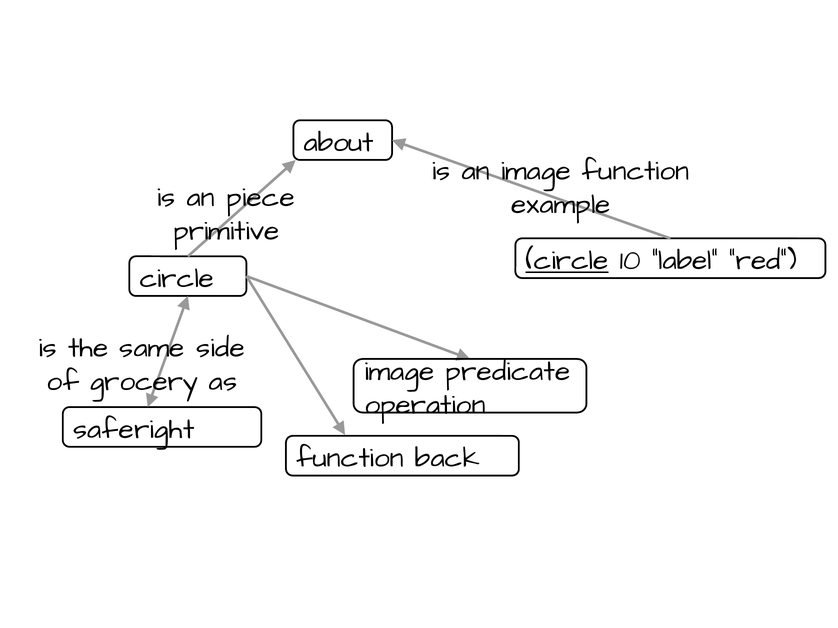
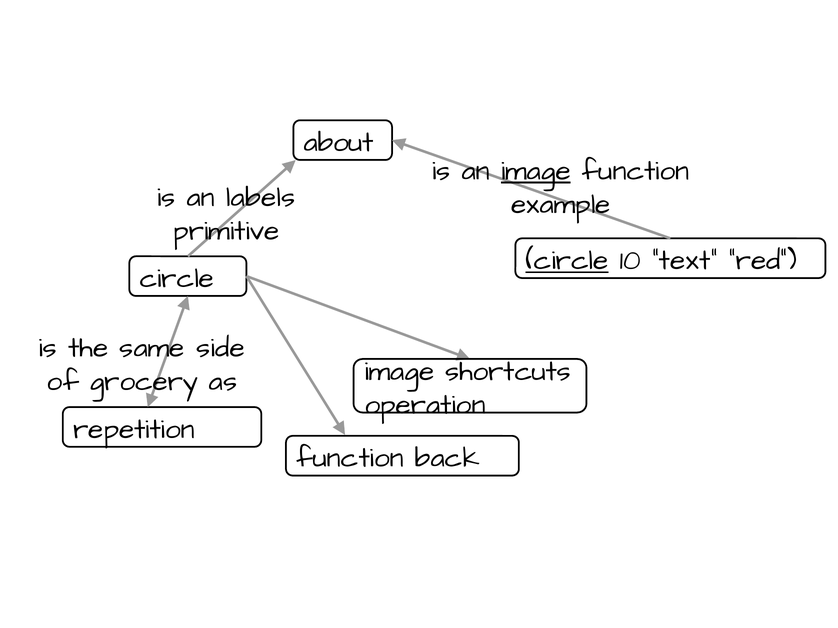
image at (536, 171) underline: none -> present
piece: piece -> labels
label: label -> text
predicate: predicate -> shortcuts
saferight: saferight -> repetition
